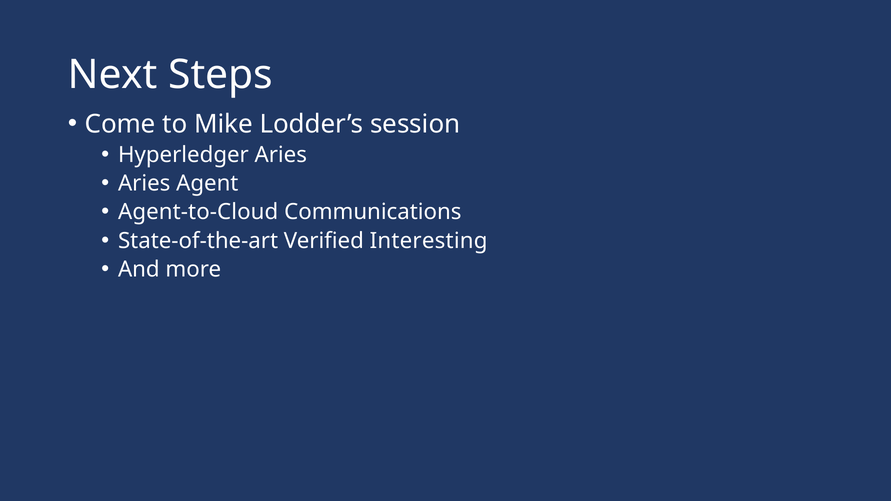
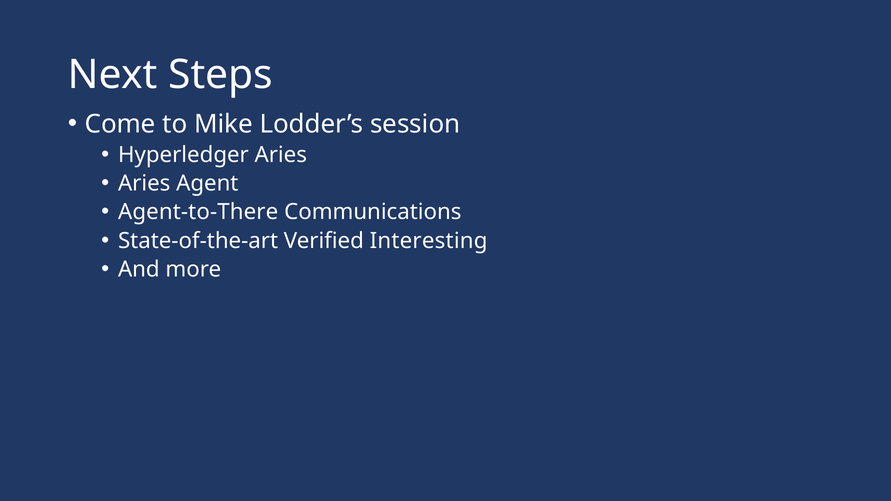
Agent-to-Cloud: Agent-to-Cloud -> Agent-to-There
